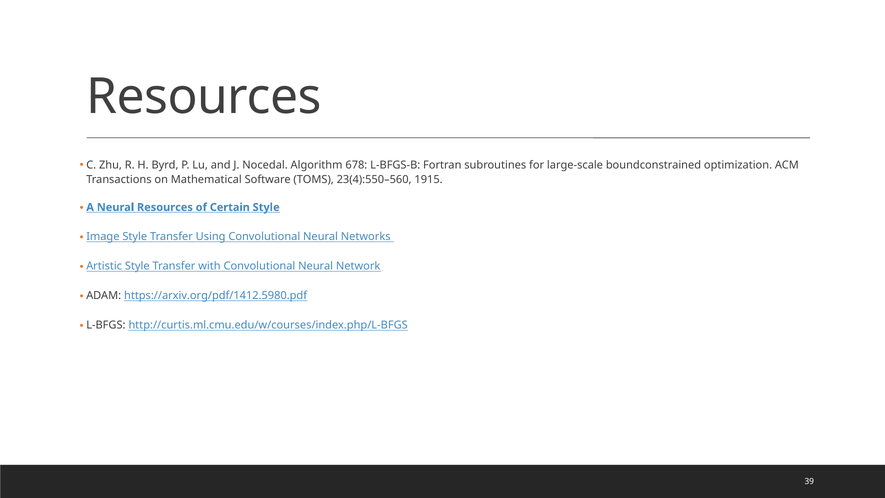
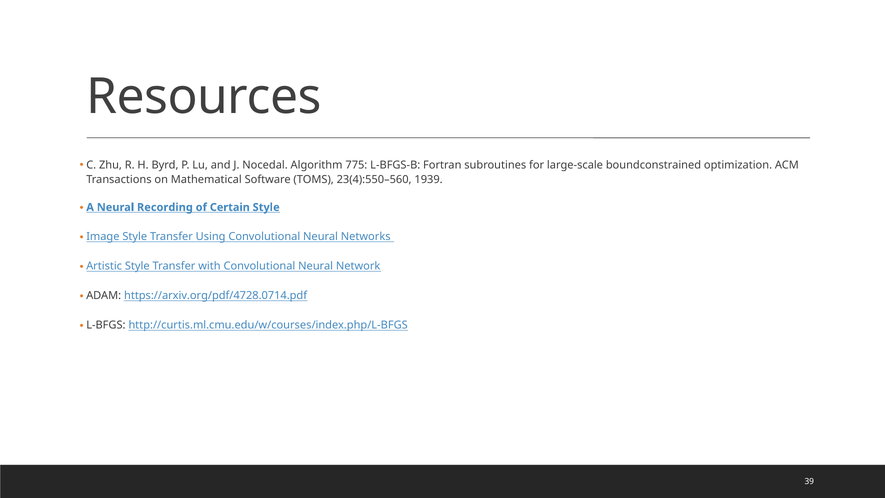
678: 678 -> 775
1915: 1915 -> 1939
Neural Resources: Resources -> Recording
https://arxiv.org/pdf/1412.5980.pdf: https://arxiv.org/pdf/1412.5980.pdf -> https://arxiv.org/pdf/4728.0714.pdf
